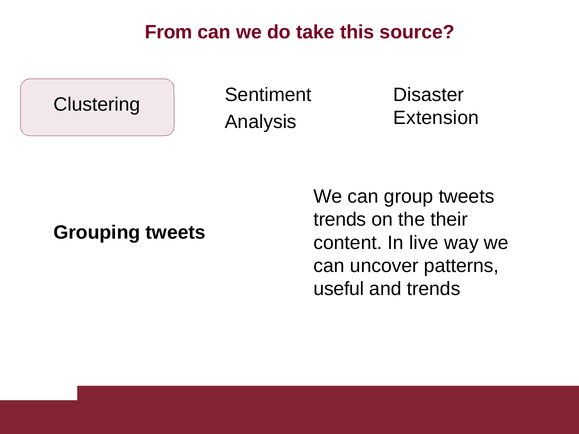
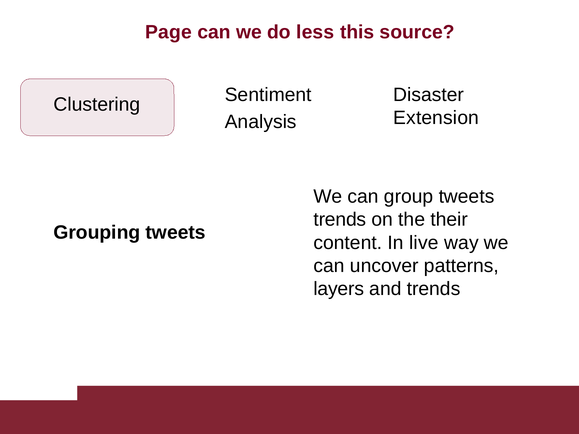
From: From -> Page
take: take -> less
useful: useful -> layers
